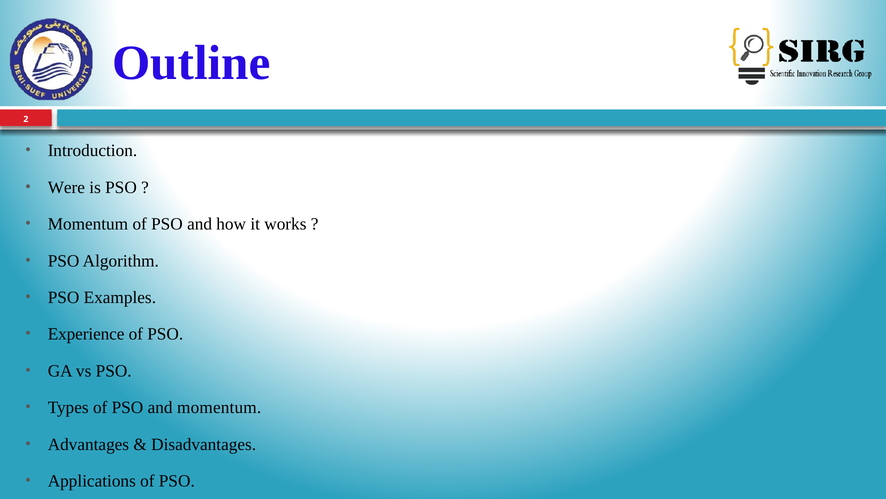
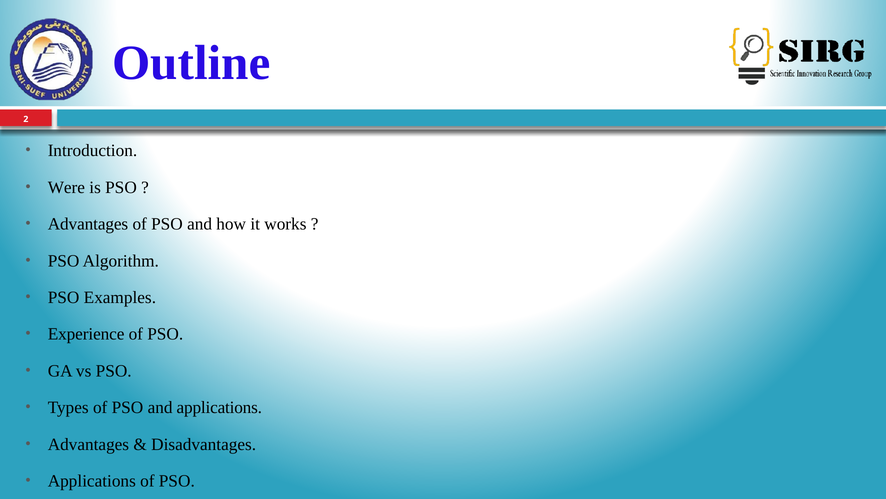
Momentum at (88, 224): Momentum -> Advantages
and momentum: momentum -> applications
